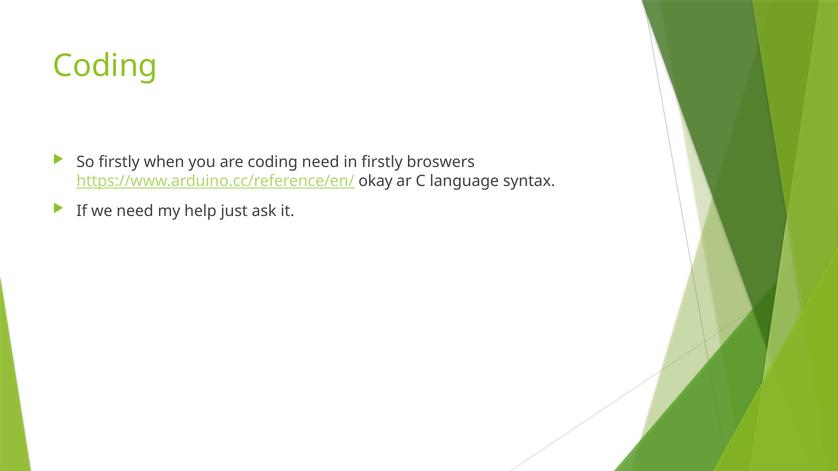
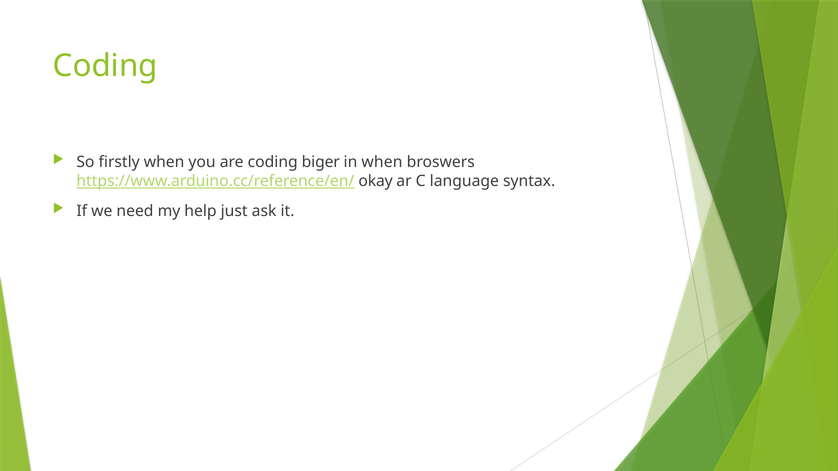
coding need: need -> biger
in firstly: firstly -> when
